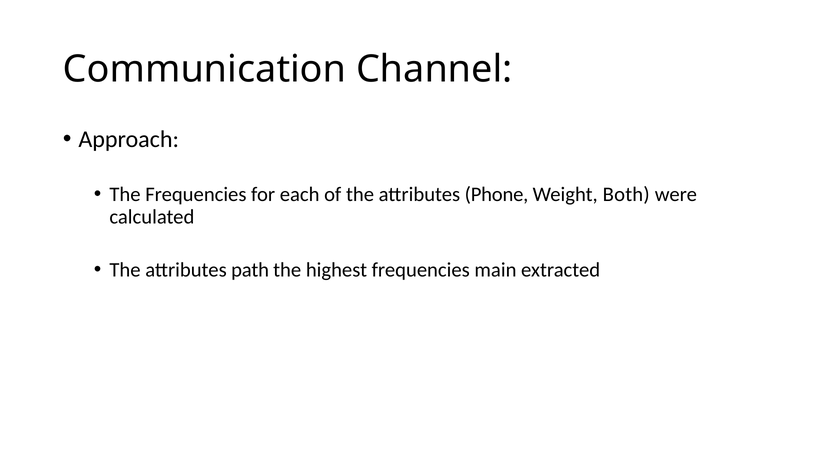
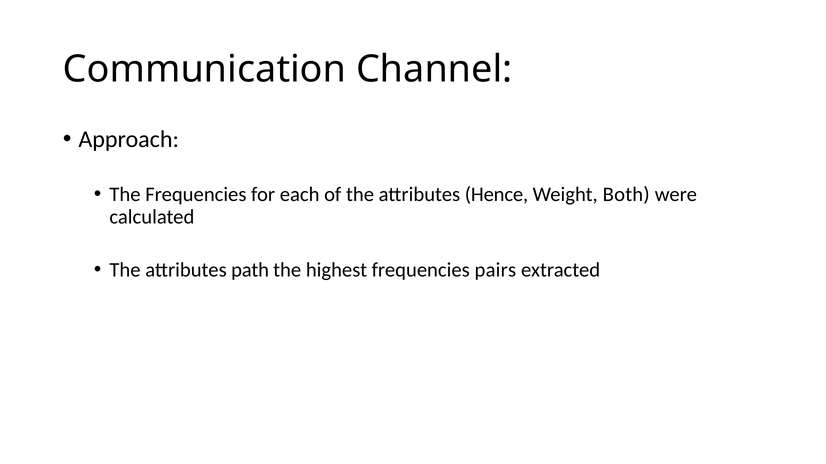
Phone: Phone -> Hence
main: main -> pairs
